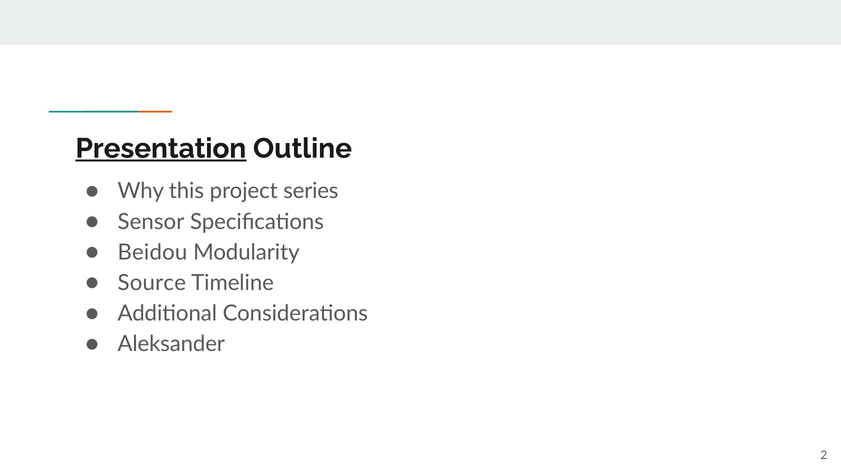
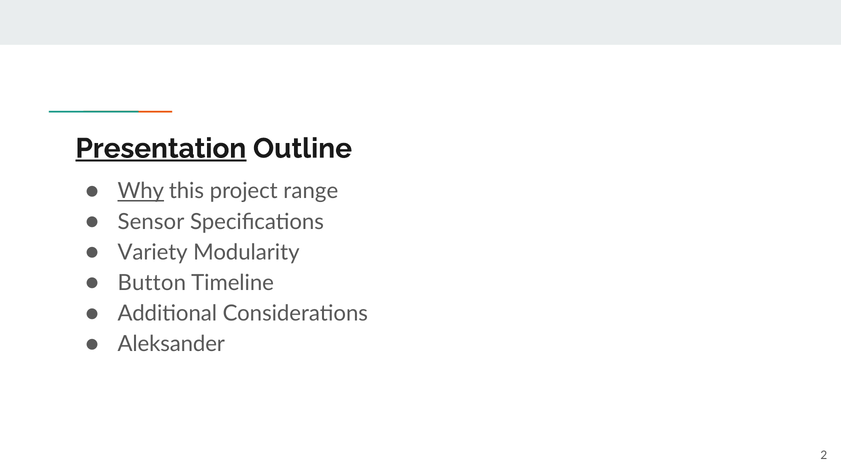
Why underline: none -> present
series: series -> range
Beidou: Beidou -> Variety
Source: Source -> Button
